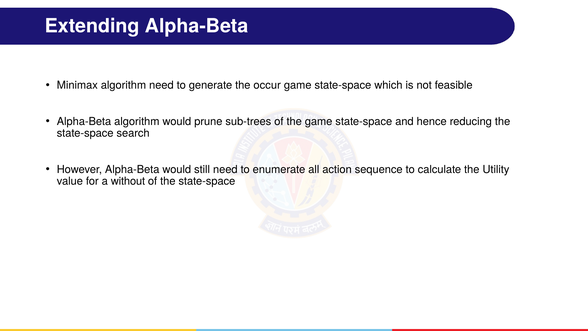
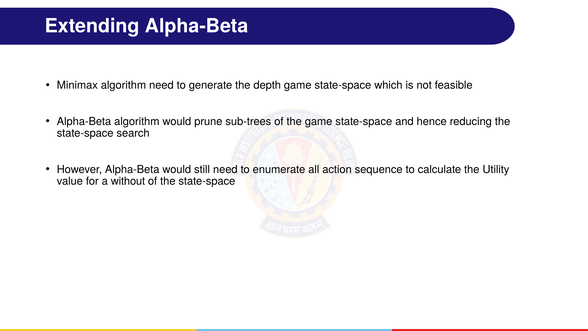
occur: occur -> depth
